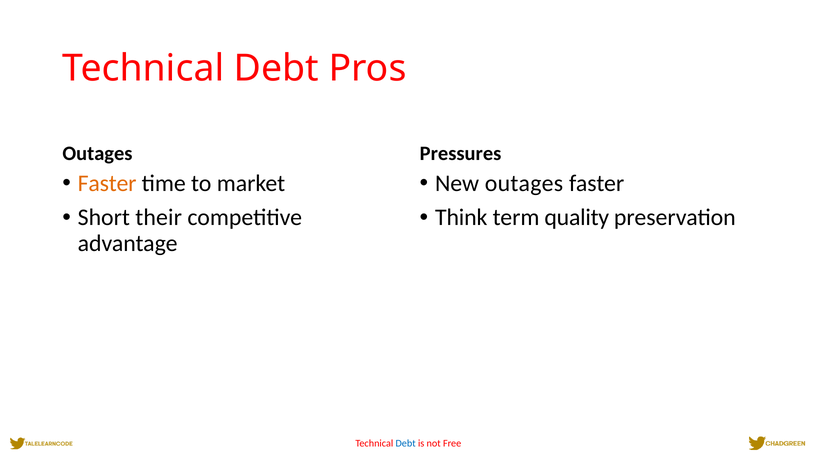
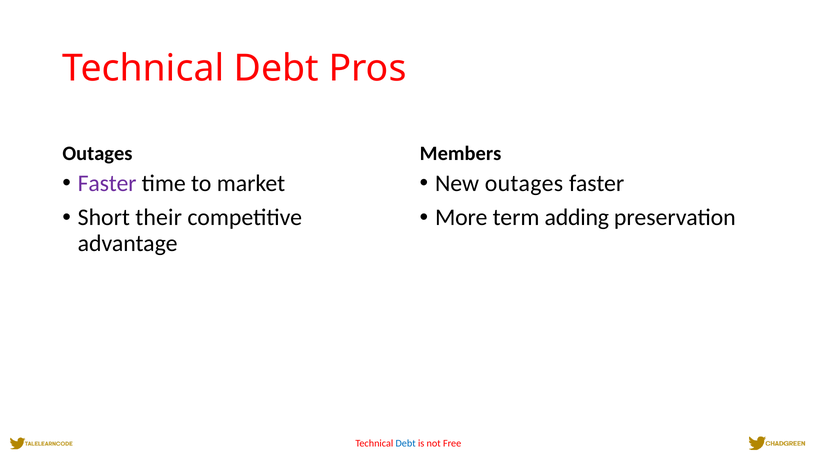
Pressures: Pressures -> Members
Faster at (107, 184) colour: orange -> purple
Think: Think -> More
quality: quality -> adding
